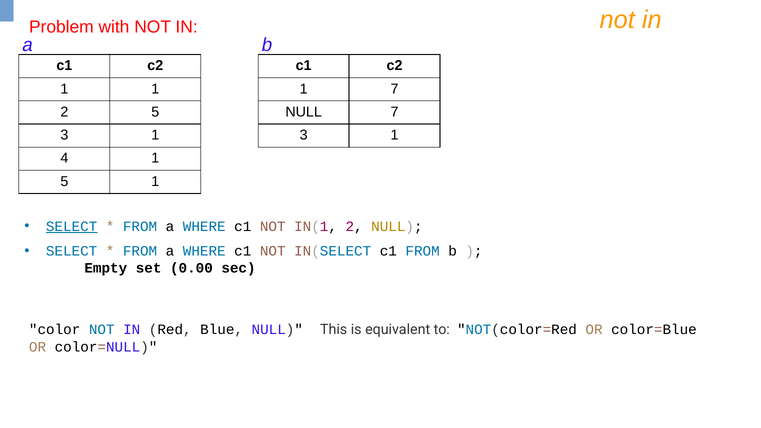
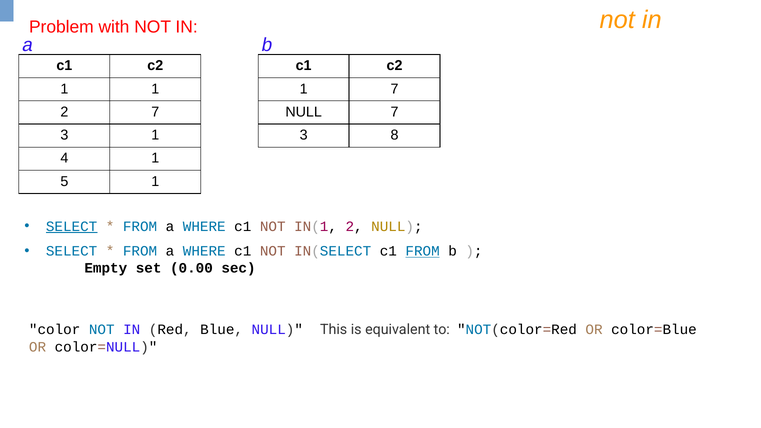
2 5: 5 -> 7
1 at (395, 135): 1 -> 8
FROM at (423, 251) underline: none -> present
